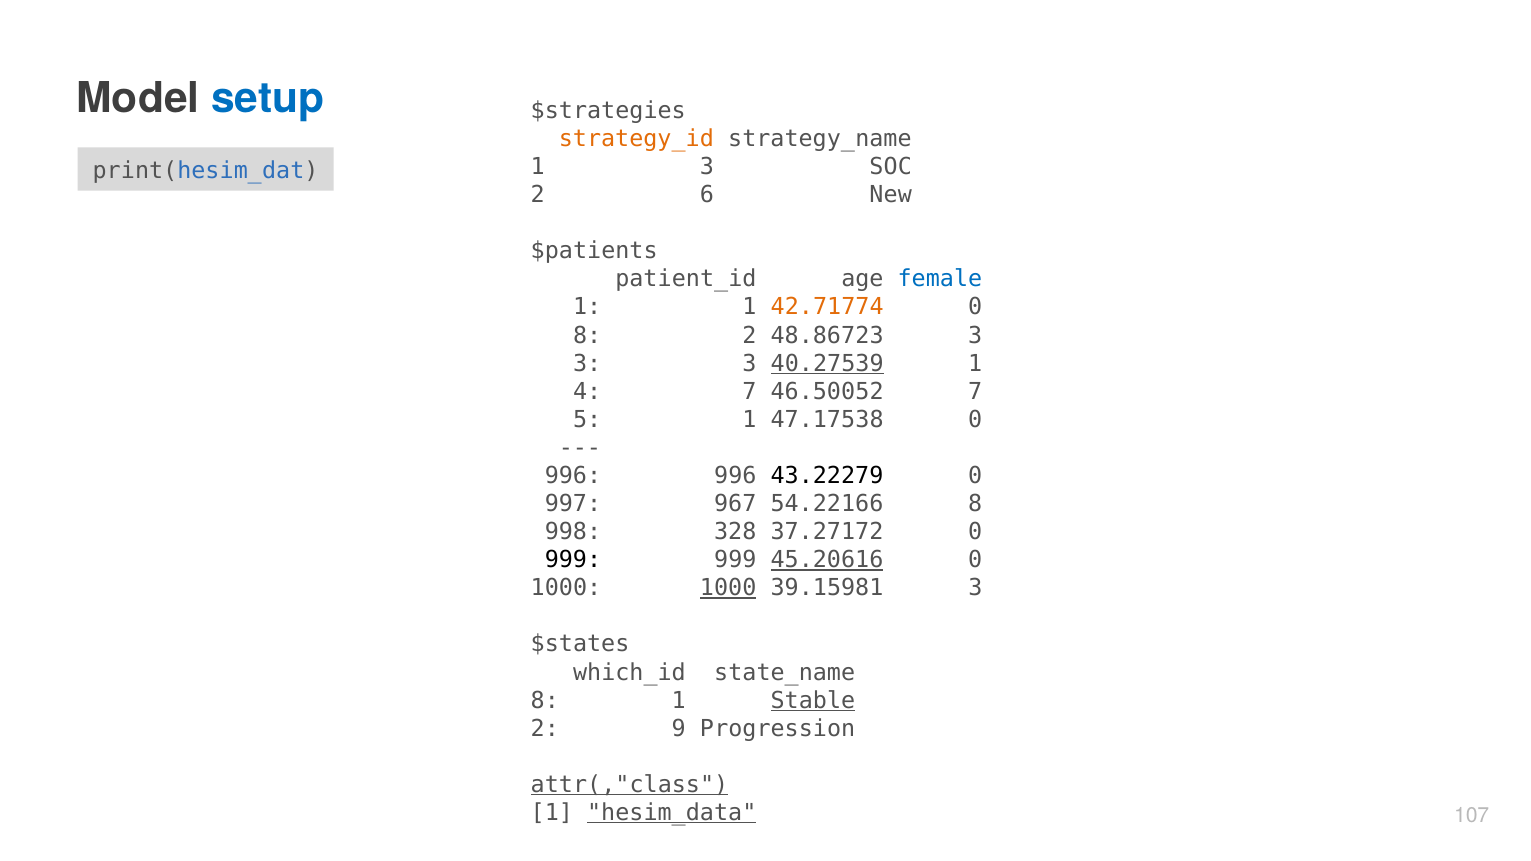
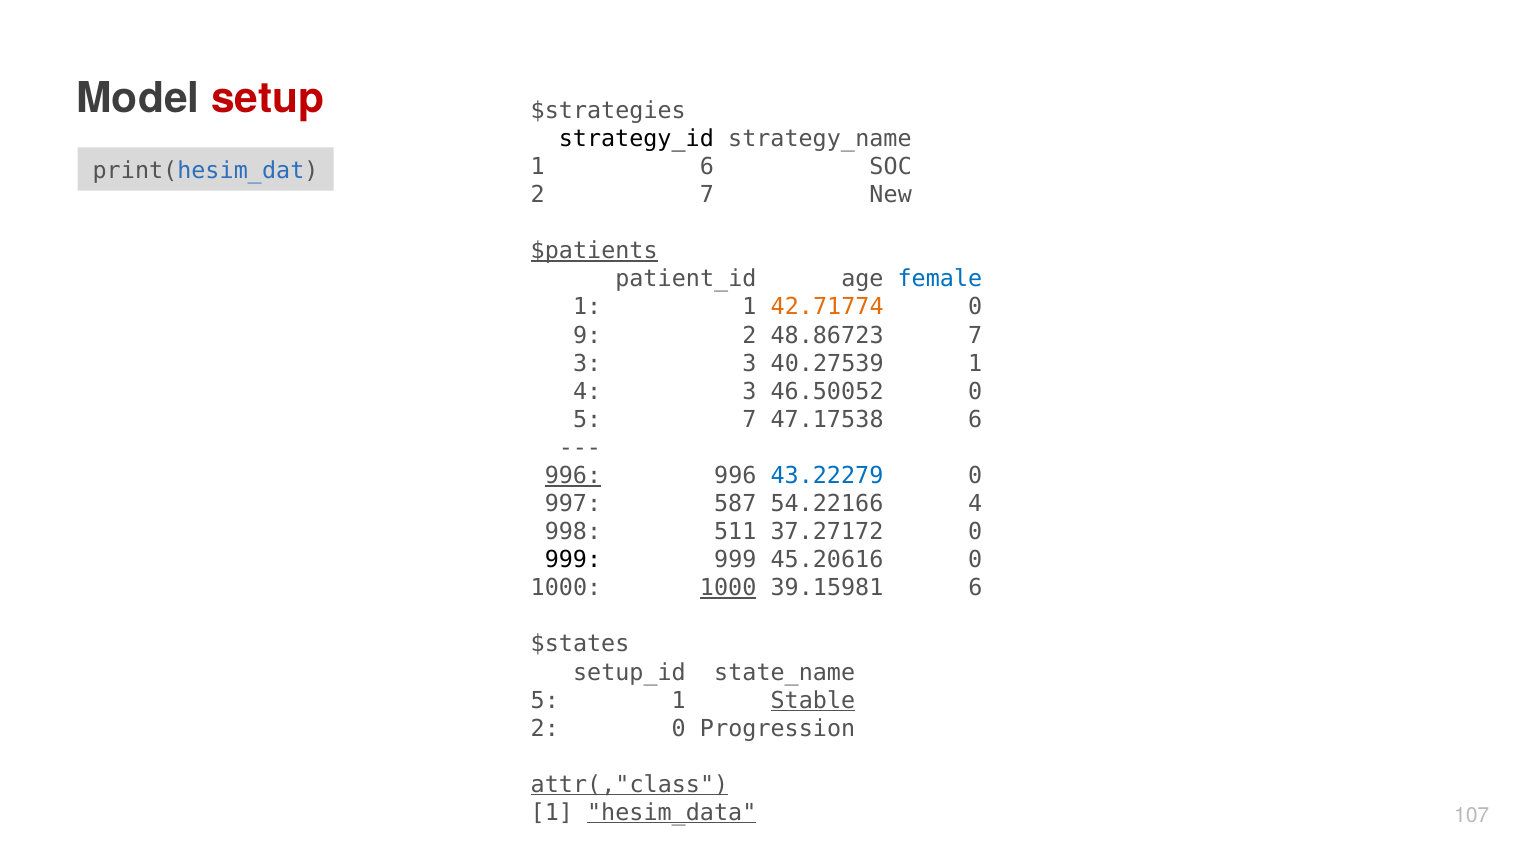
setup colour: blue -> red
strategy_id colour: orange -> black
1 3: 3 -> 6
2 6: 6 -> 7
$patients underline: none -> present
8 at (587, 335): 8 -> 9
48.86723 3: 3 -> 7
40.27539 underline: present -> none
4 7: 7 -> 3
46.50052 7: 7 -> 0
5 1: 1 -> 7
47.17538 0: 0 -> 6
996 at (573, 476) underline: none -> present
43.22279 colour: black -> blue
967: 967 -> 587
54.22166 8: 8 -> 4
328: 328 -> 511
45.20616 underline: present -> none
39.15981 3: 3 -> 6
which_id: which_id -> setup_id
8 at (545, 701): 8 -> 5
2 9: 9 -> 0
